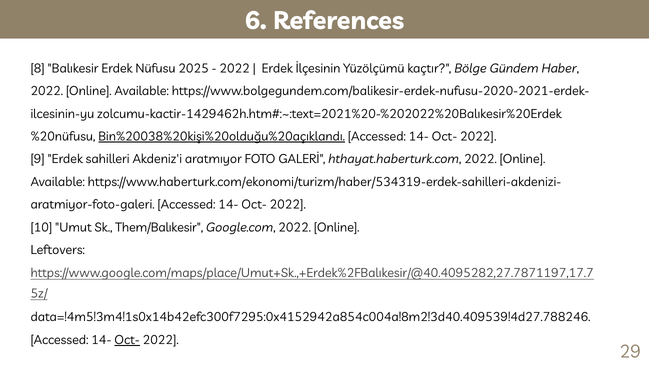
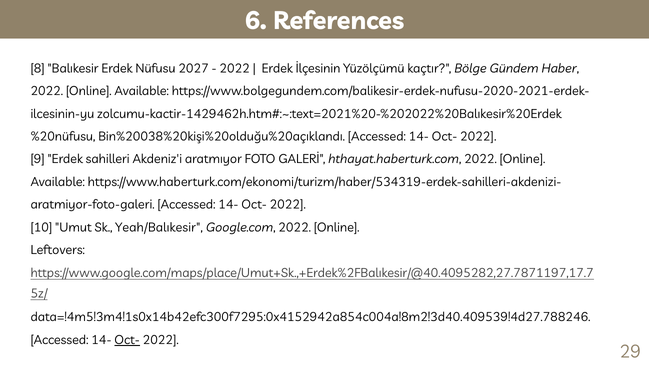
2025: 2025 -> 2027
Bin%20038%20kişi%20olduğu%20açıklandı underline: present -> none
Them/Balıkesir: Them/Balıkesir -> Yeah/Balıkesir
